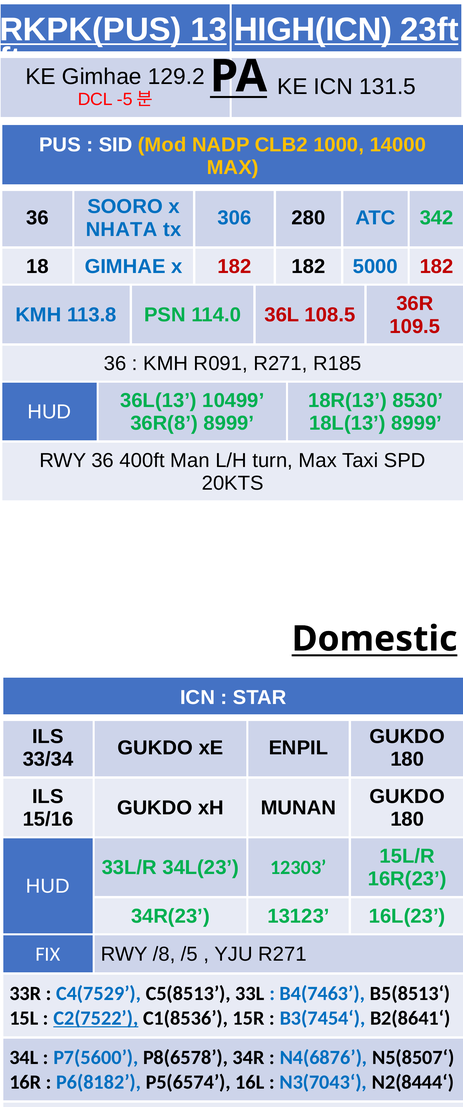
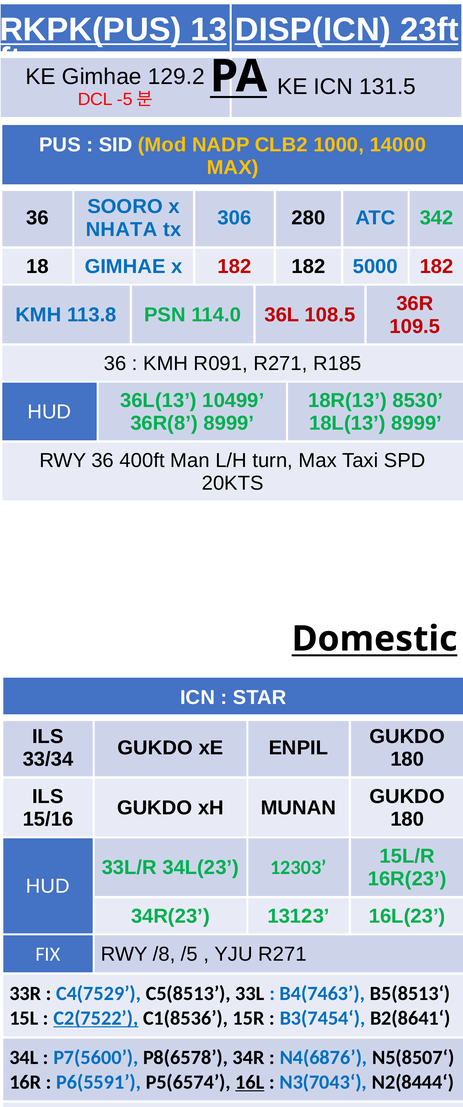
HIGH(ICN: HIGH(ICN -> DISP(ICN
P6(8182: P6(8182 -> P6(5591
16L underline: none -> present
